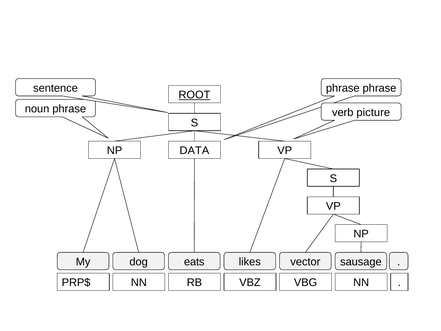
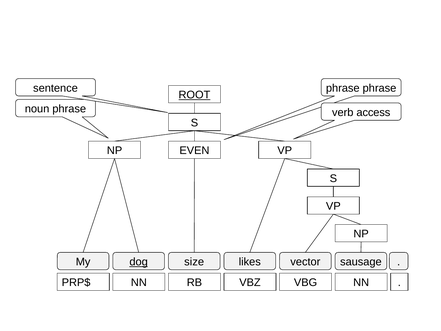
picture: picture -> access
DATA: DATA -> EVEN
dog underline: none -> present
eats: eats -> size
